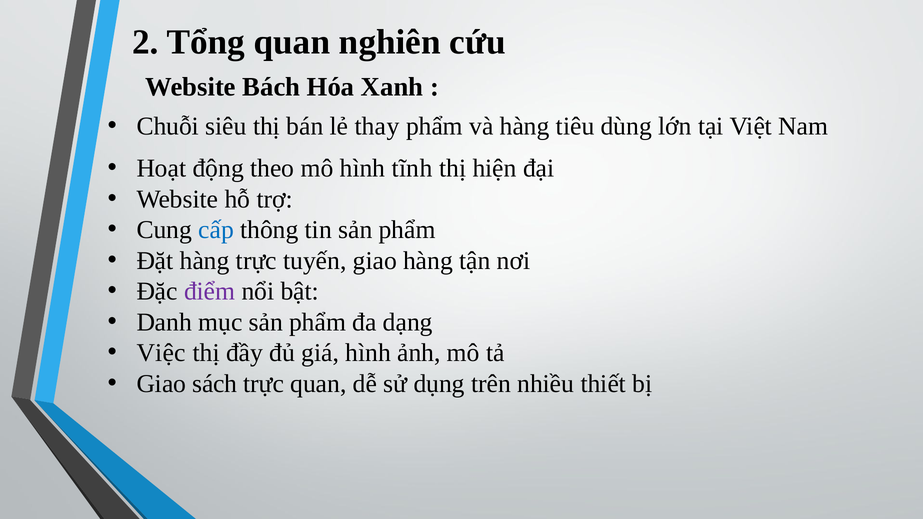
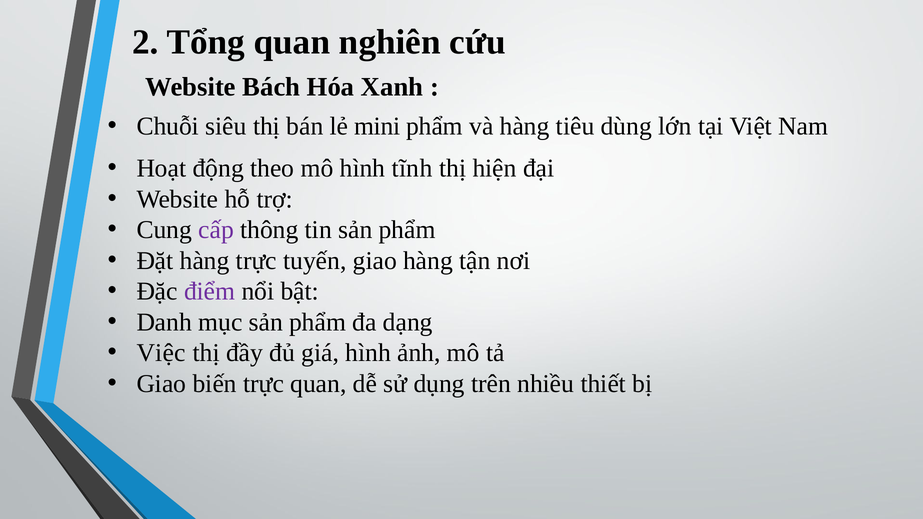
thay: thay -> mini
cấp colour: blue -> purple
sách: sách -> biến
